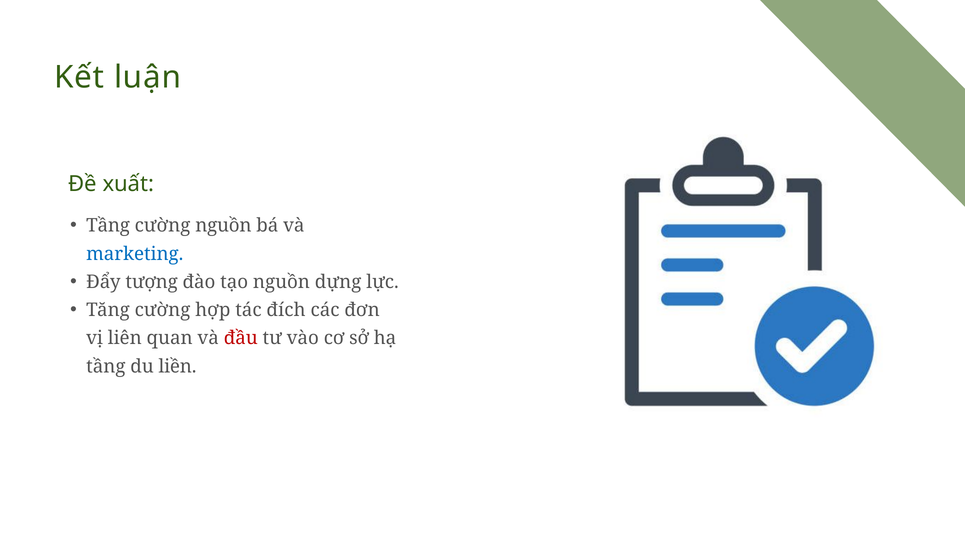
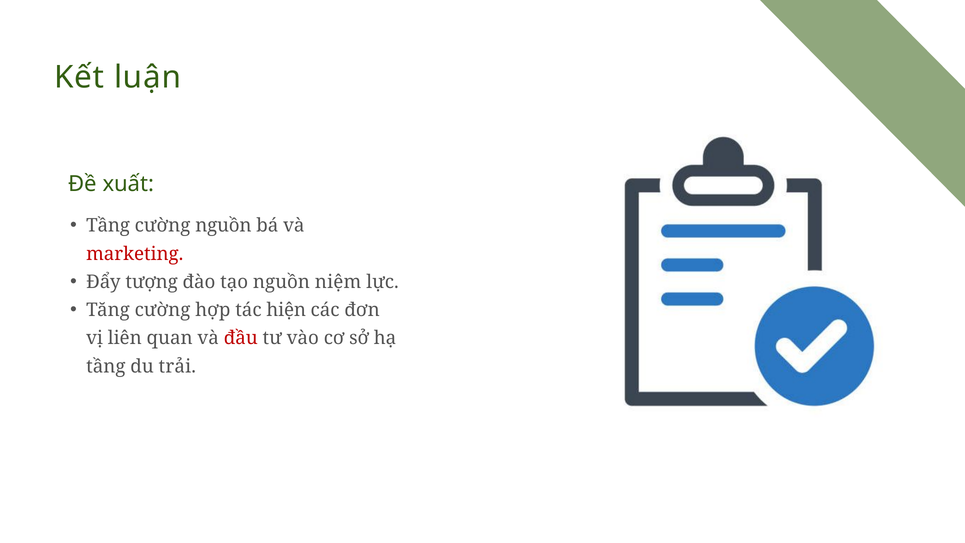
marketing colour: blue -> red
dựng: dựng -> niệm
đích: đích -> hiện
liền: liền -> trải
